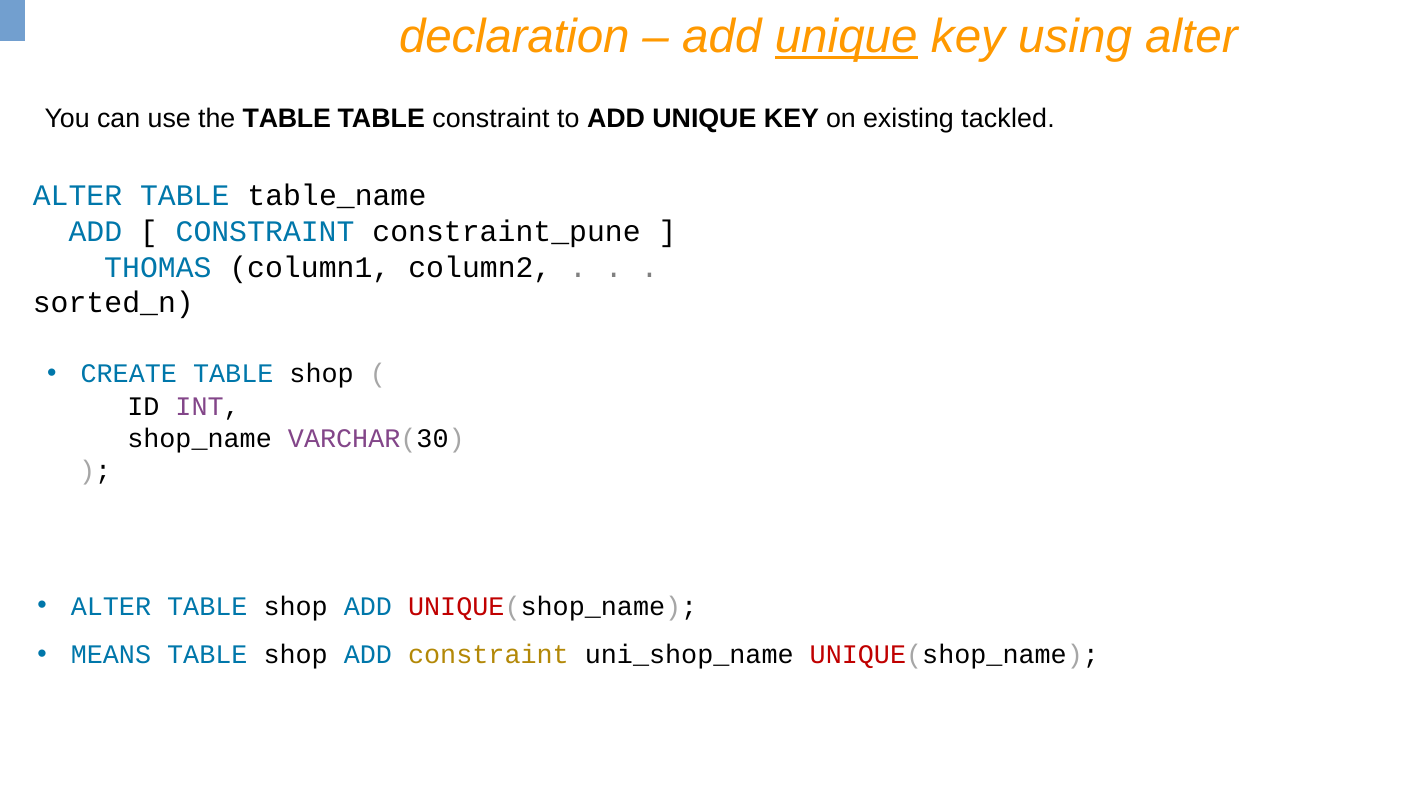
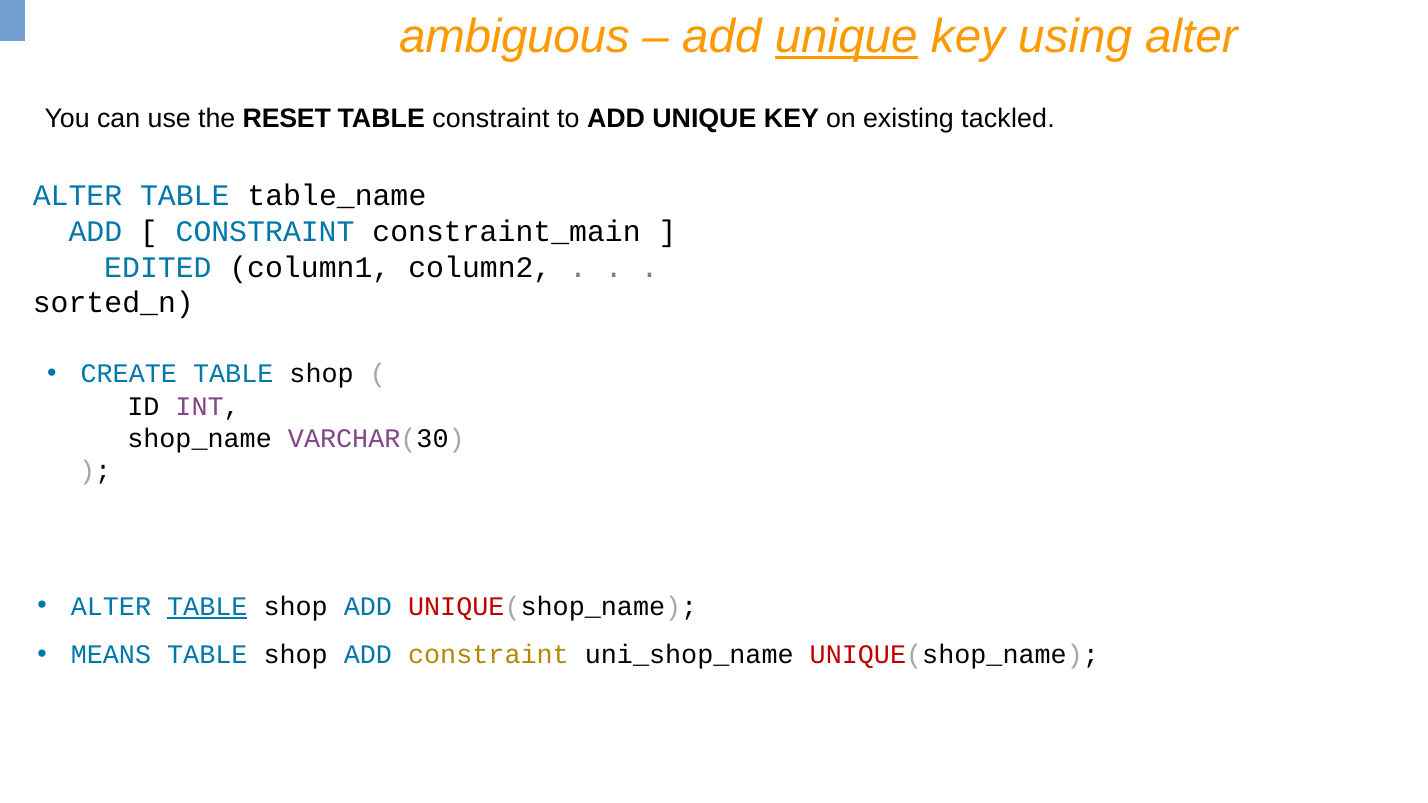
declaration: declaration -> ambiguous
the TABLE: TABLE -> RESET
constraint_pune: constraint_pune -> constraint_main
THOMAS: THOMAS -> EDITED
TABLE at (207, 607) underline: none -> present
